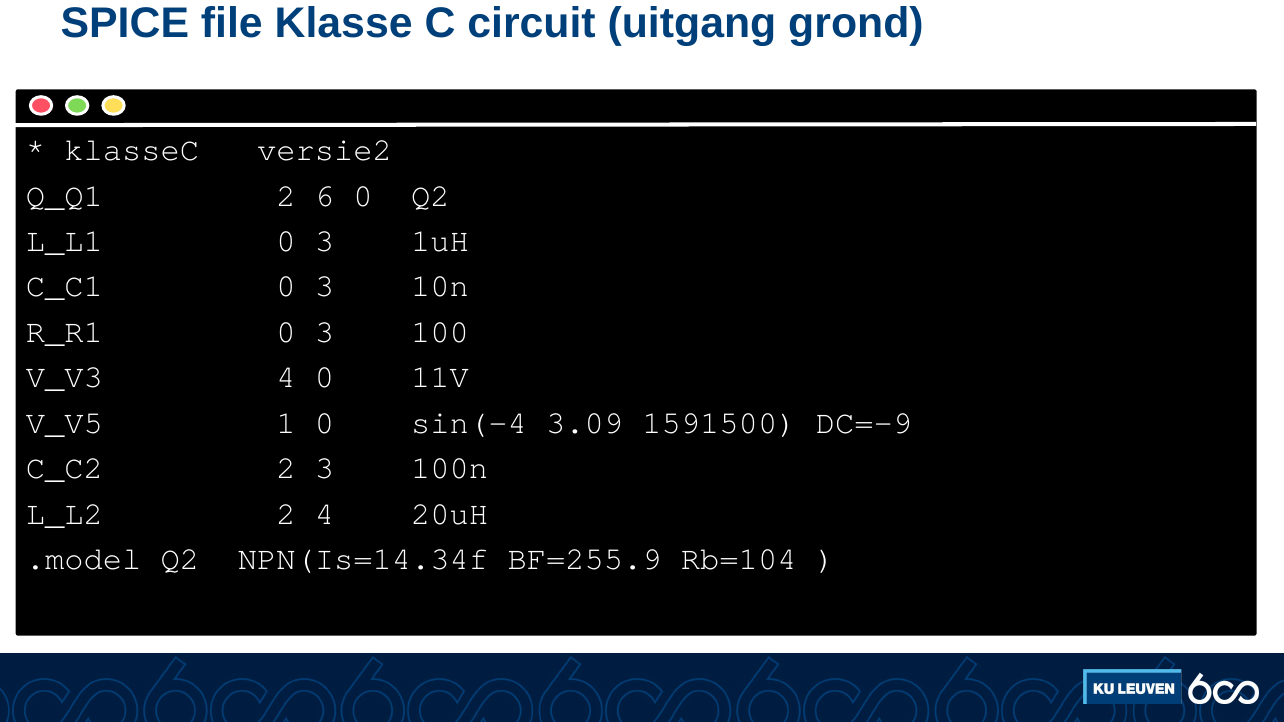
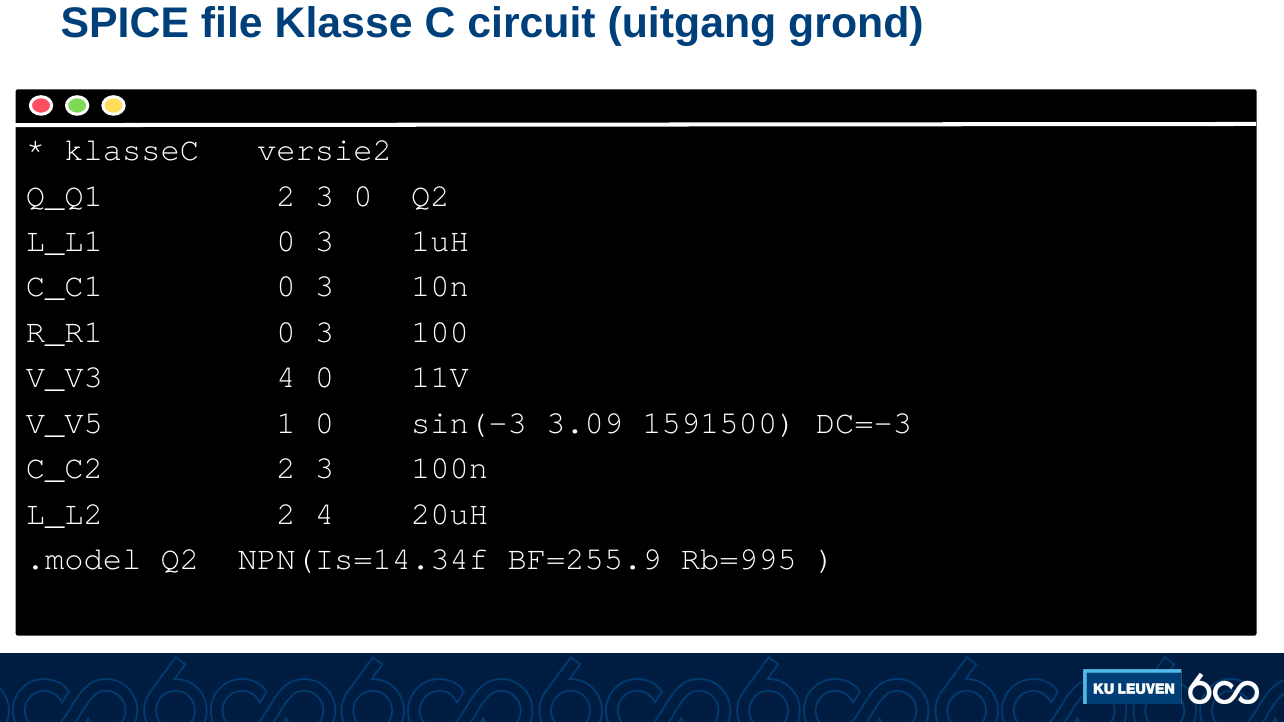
Q_Q1 2 6: 6 -> 3
sin(-4: sin(-4 -> sin(-3
DC=-9: DC=-9 -> DC=-3
Rb=104: Rb=104 -> Rb=995
